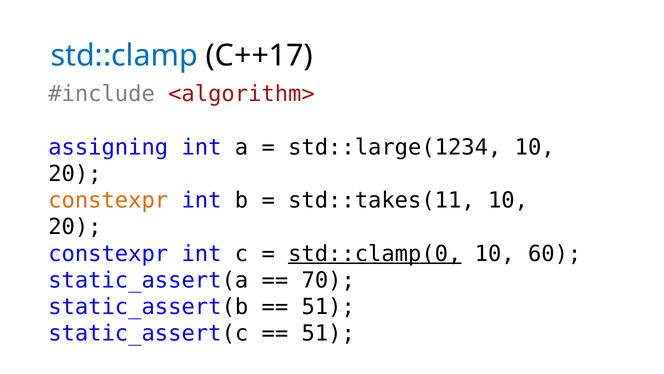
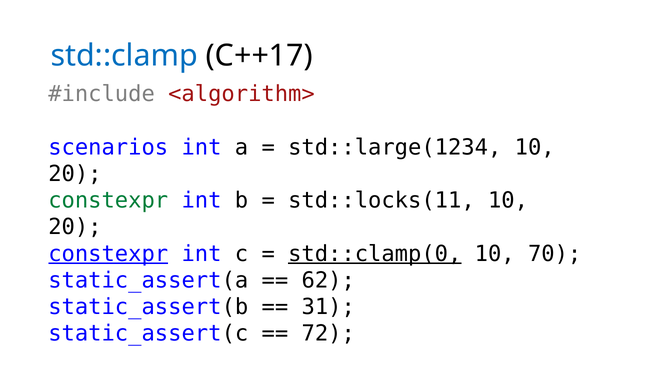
assigning: assigning -> scenarios
constexpr at (108, 200) colour: orange -> green
std::takes(11: std::takes(11 -> std::locks(11
constexpr at (108, 253) underline: none -> present
60: 60 -> 70
70: 70 -> 62
51 at (328, 307): 51 -> 31
51 at (328, 333): 51 -> 72
